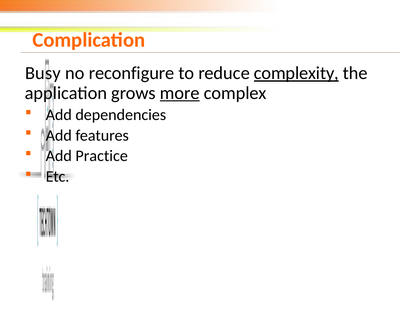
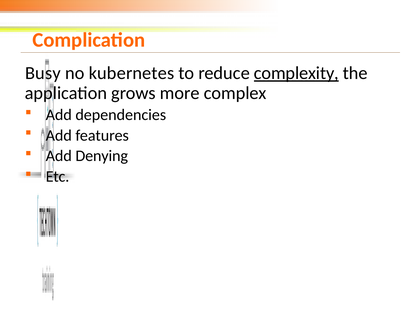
reconfigure: reconfigure -> kubernetes
more underline: present -> none
Practice: Practice -> Denying
